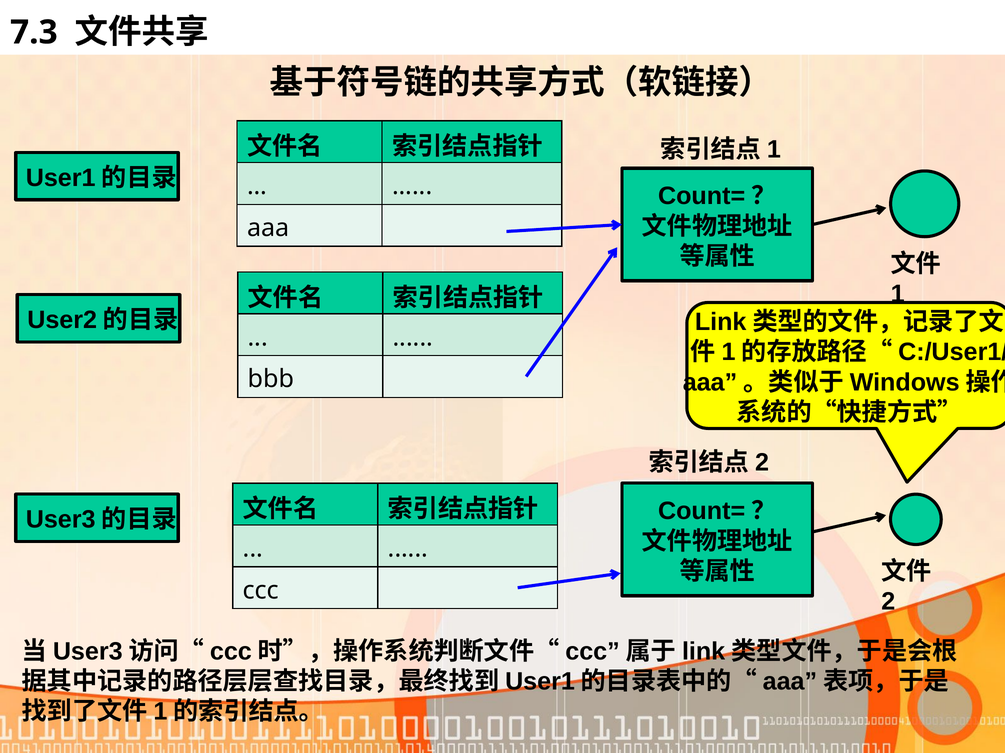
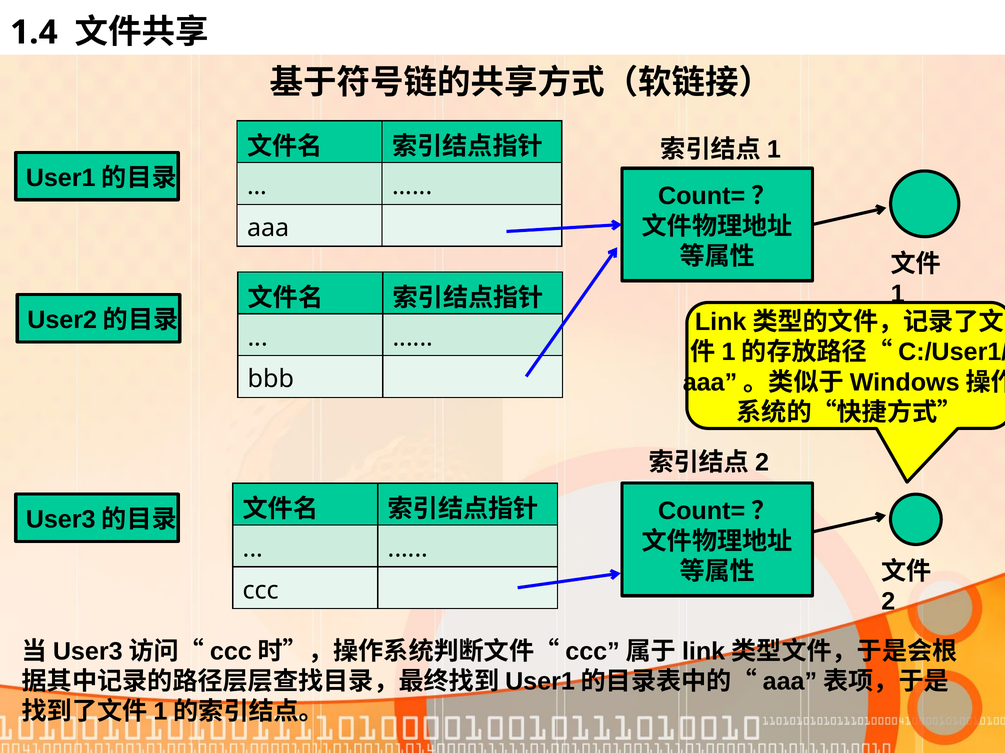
7.3: 7.3 -> 1.4
